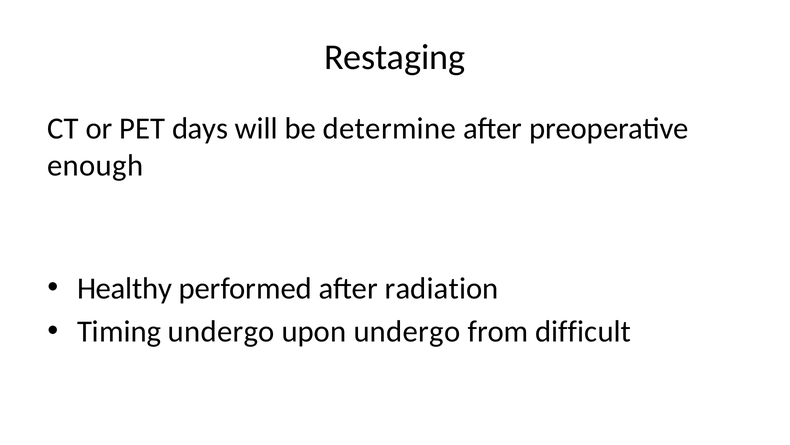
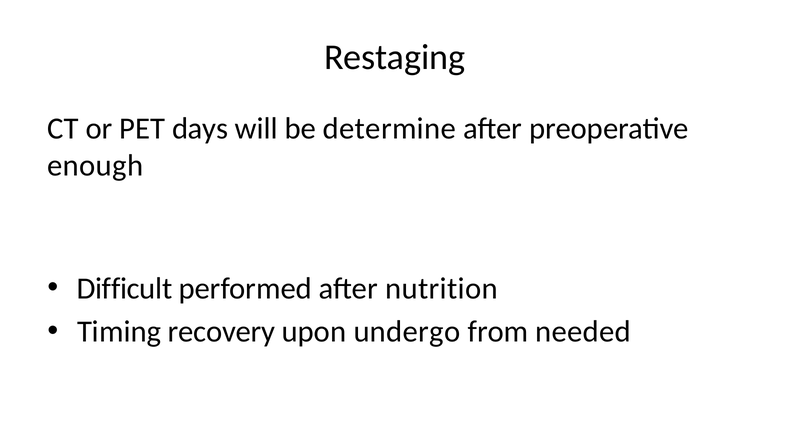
Healthy: Healthy -> Difficult
radiation: radiation -> nutrition
Timing undergo: undergo -> recovery
difficult: difficult -> needed
